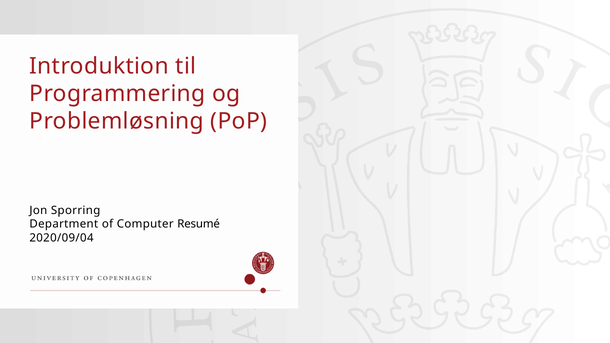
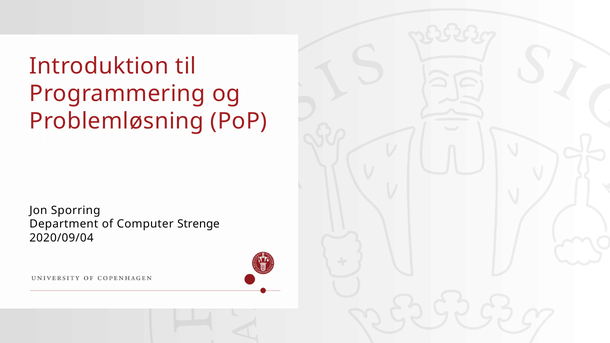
Resumé: Resumé -> Strenge
